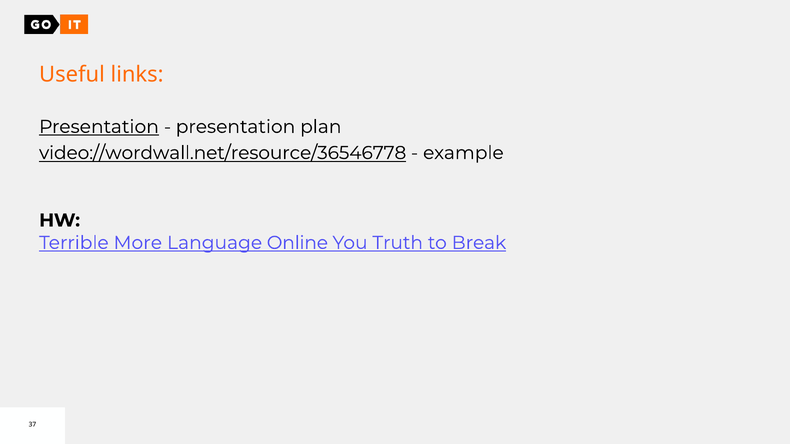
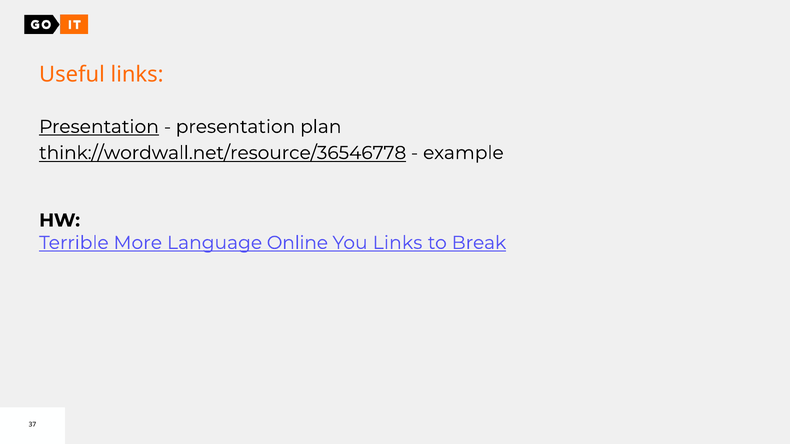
video://wordwall.net/resource/36546778: video://wordwall.net/resource/36546778 -> think://wordwall.net/resource/36546778
You Truth: Truth -> Links
